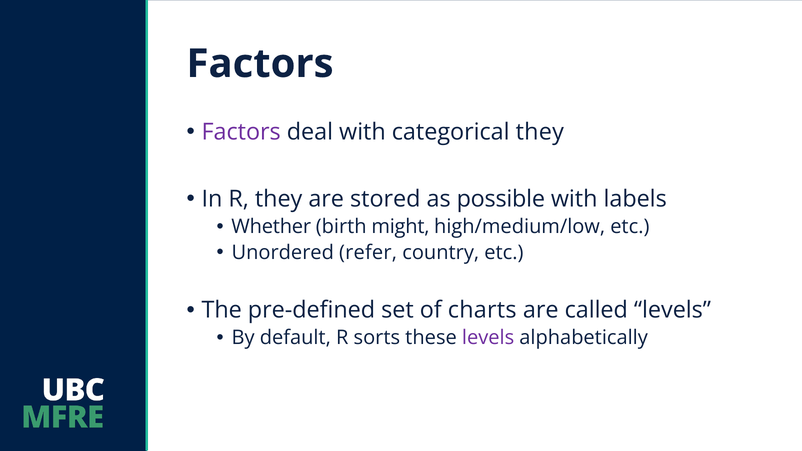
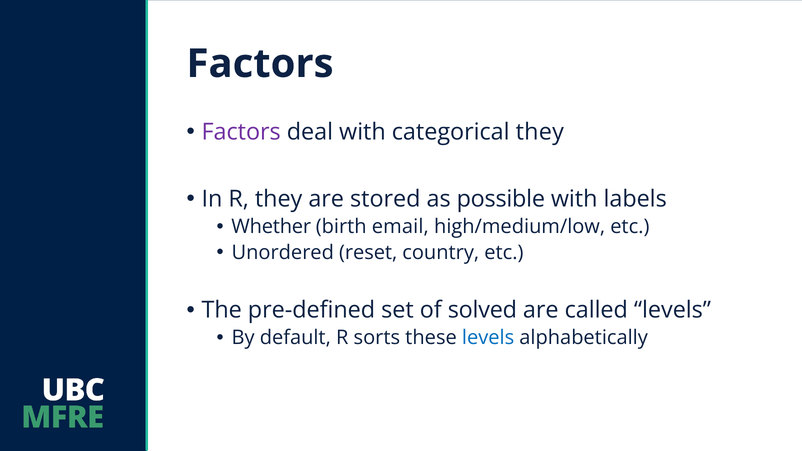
might: might -> email
refer: refer -> reset
charts: charts -> solved
levels at (488, 338) colour: purple -> blue
